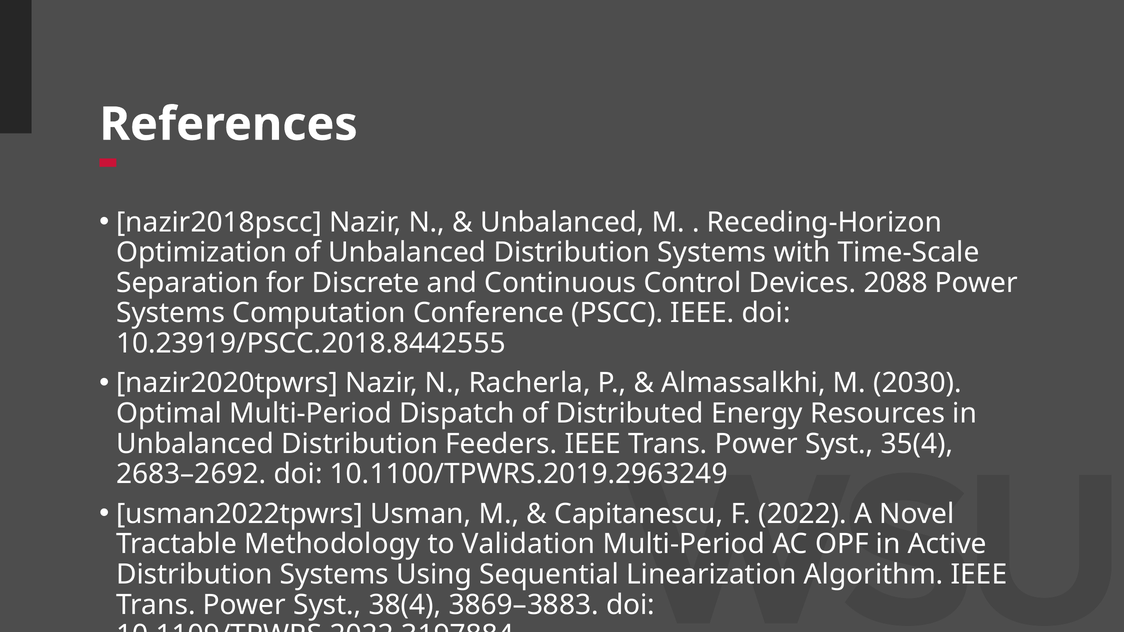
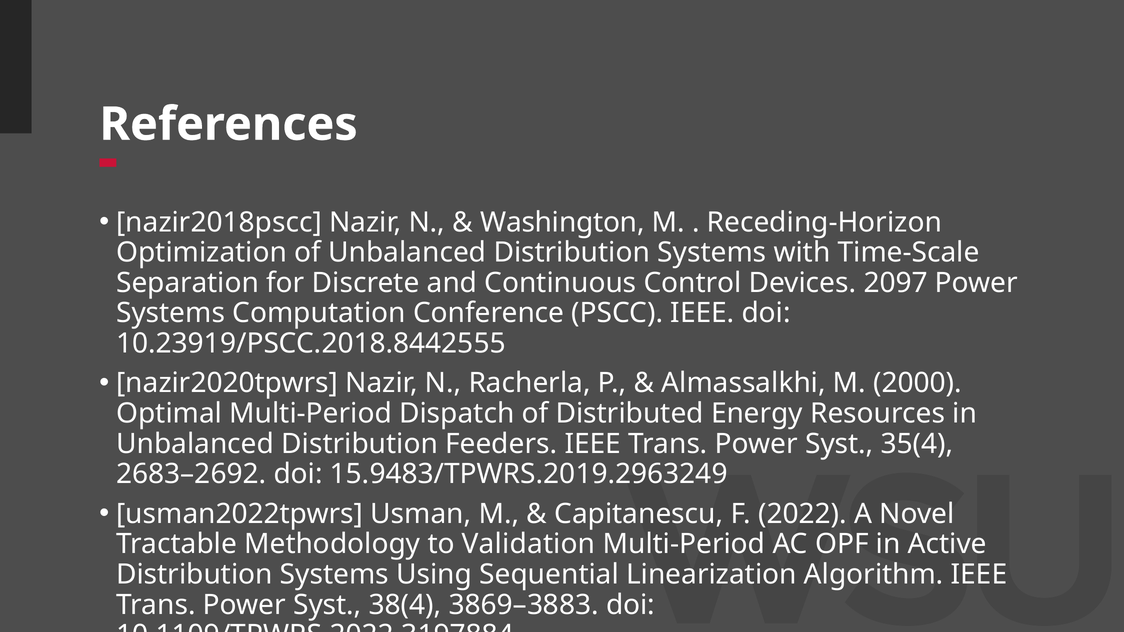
Unbalanced at (562, 222): Unbalanced -> Washington
2088: 2088 -> 2097
2030: 2030 -> 2000
10.1100/TPWRS.2019.2963249: 10.1100/TPWRS.2019.2963249 -> 15.9483/TPWRS.2019.2963249
